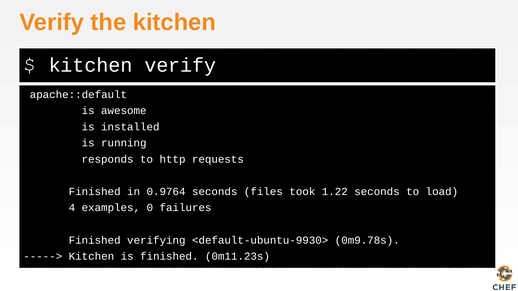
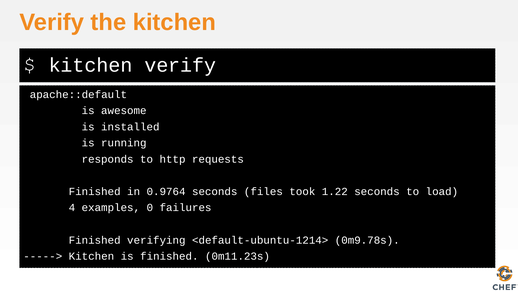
<default-ubuntu-9930>: <default-ubuntu-9930> -> <default-ubuntu-1214>
